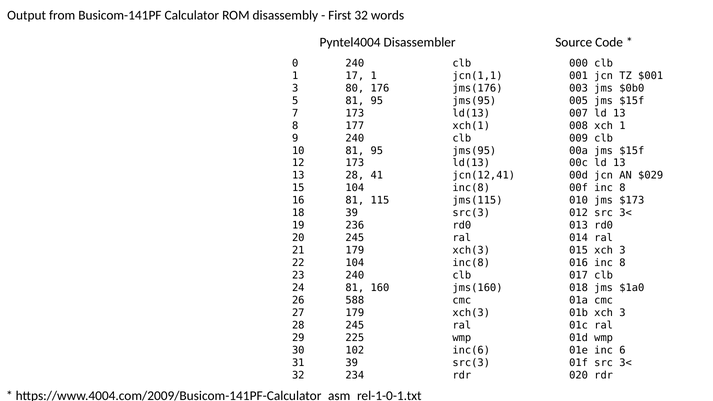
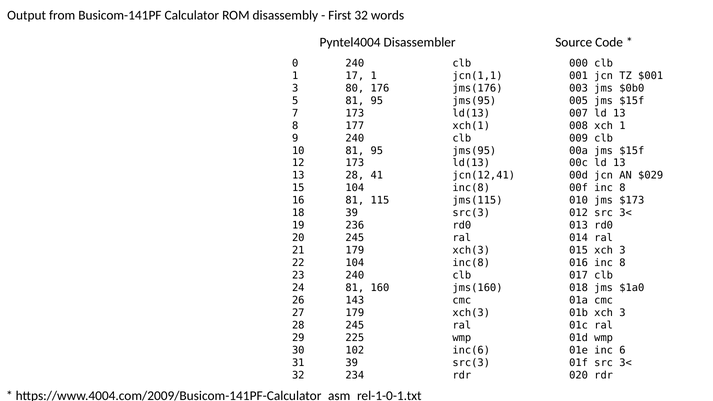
588: 588 -> 143
